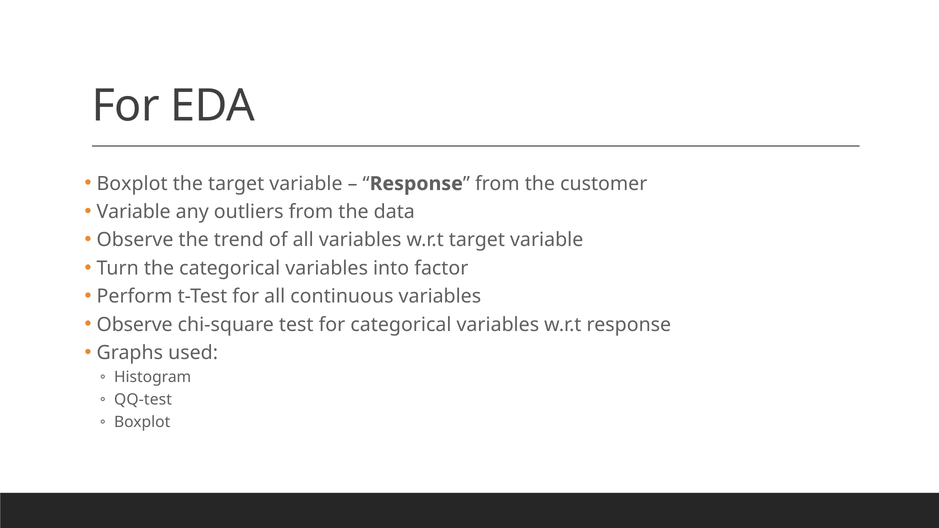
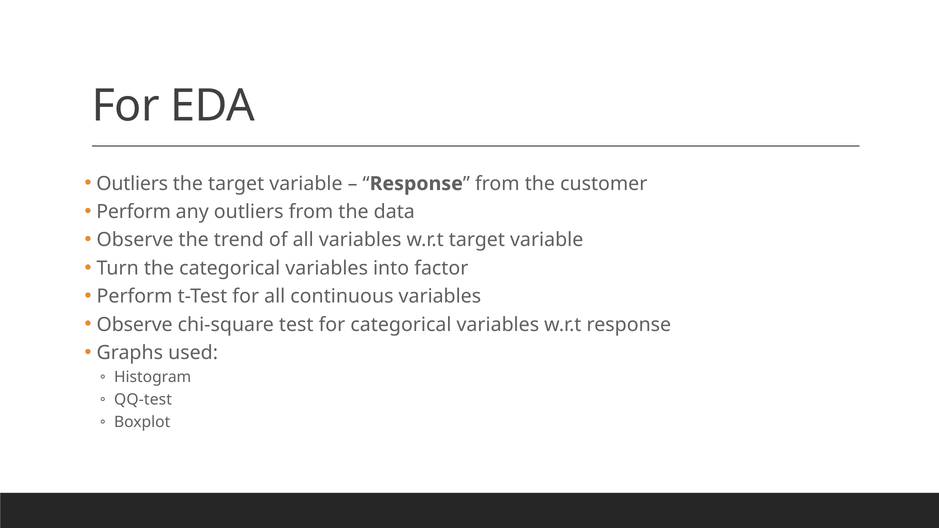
Boxplot at (132, 184): Boxplot -> Outliers
Variable at (134, 212): Variable -> Perform
